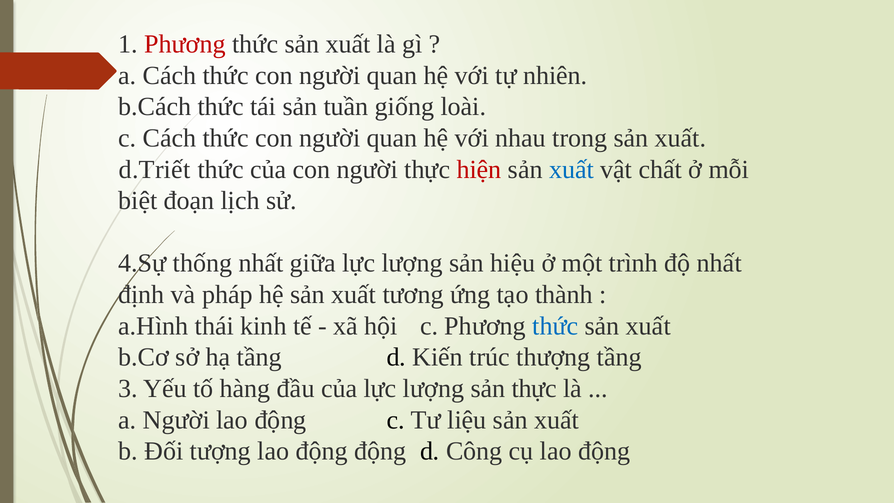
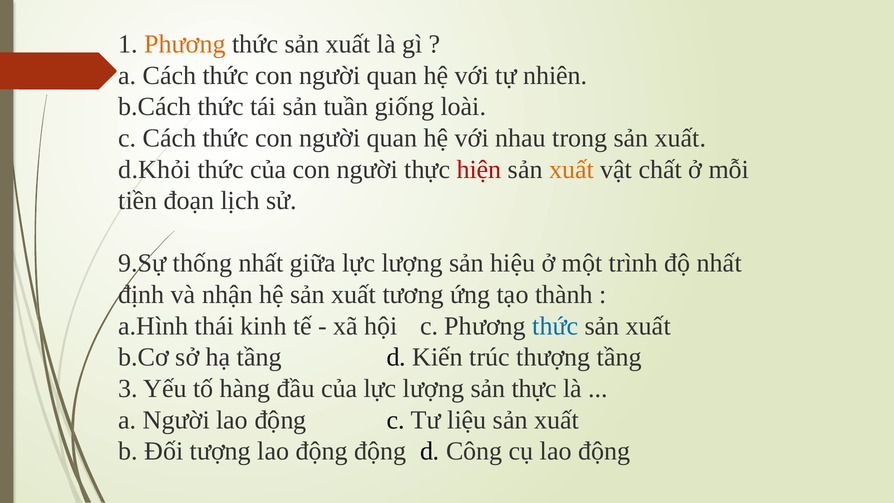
Phương at (185, 44) colour: red -> orange
d.Triết: d.Triết -> d.Khỏi
xuất at (572, 169) colour: blue -> orange
biệt: biệt -> tiền
4.Sự: 4.Sự -> 9.Sự
pháp: pháp -> nhận
